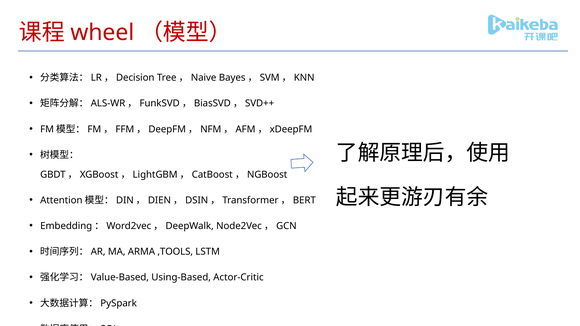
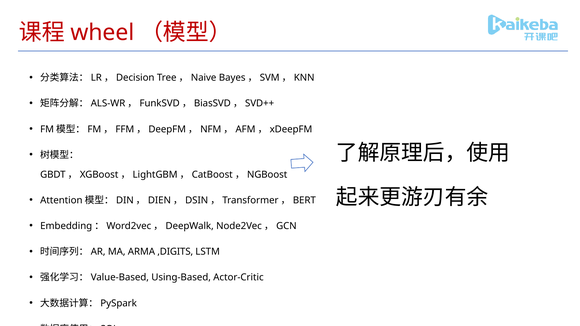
,TOOLS: ,TOOLS -> ,DIGITS
